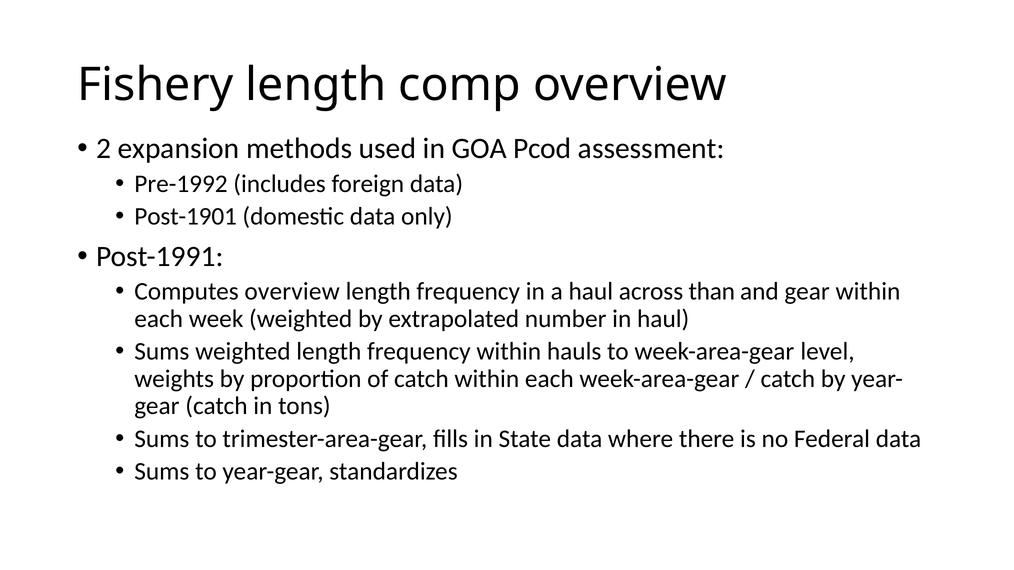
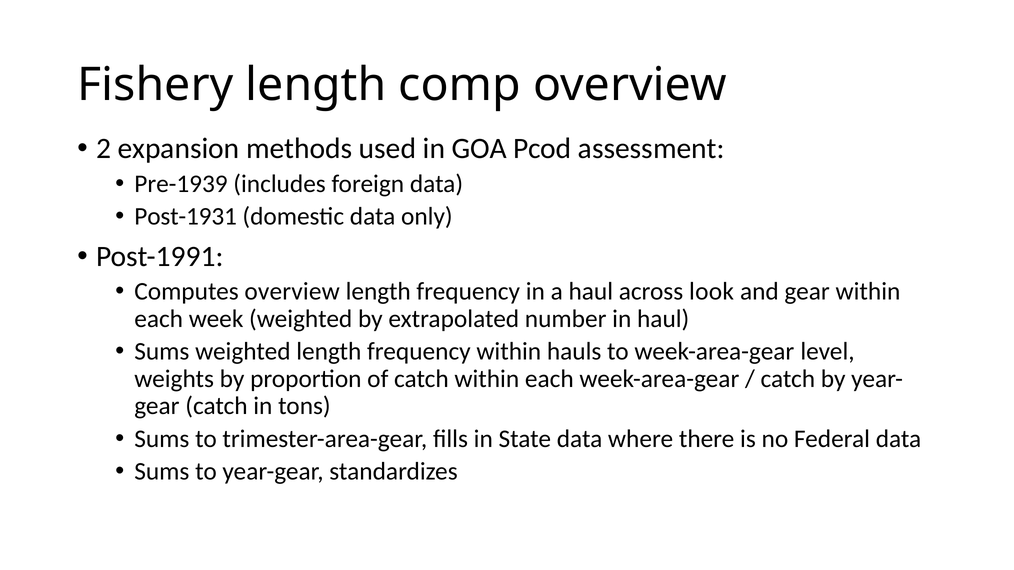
Pre-1992: Pre-1992 -> Pre-1939
Post-1901: Post-1901 -> Post-1931
than: than -> look
